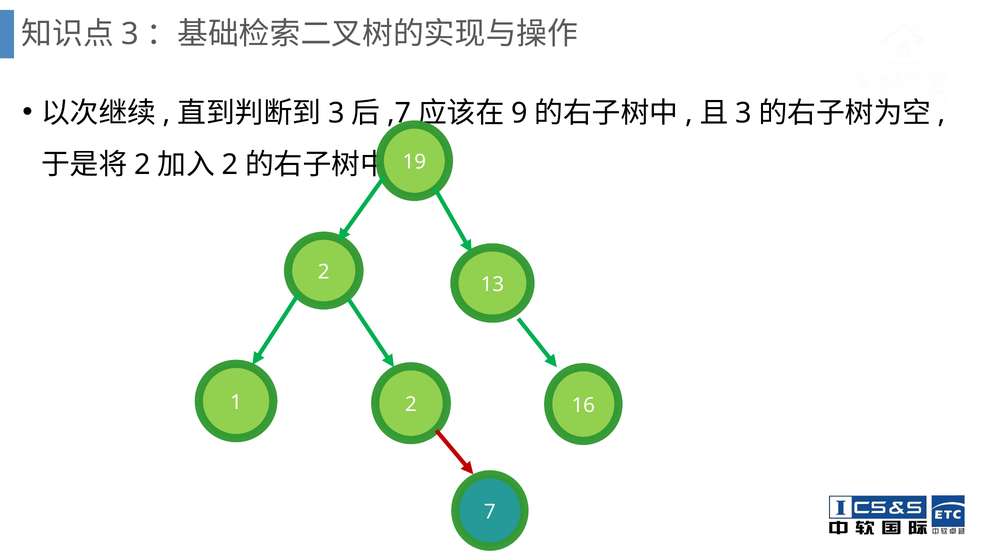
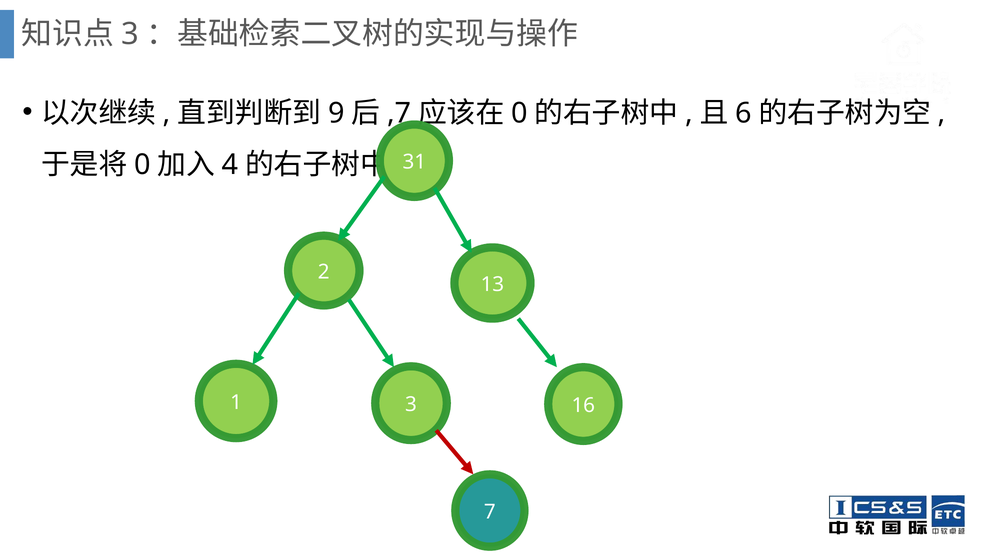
3 at (336, 113): 3 -> 9
9 at (519, 113): 9 -> 0
3 at (744, 113): 3 -> 6
2 at (142, 165): 2 -> 0
2 at (230, 165): 2 -> 4
19: 19 -> 31
1 2: 2 -> 3
